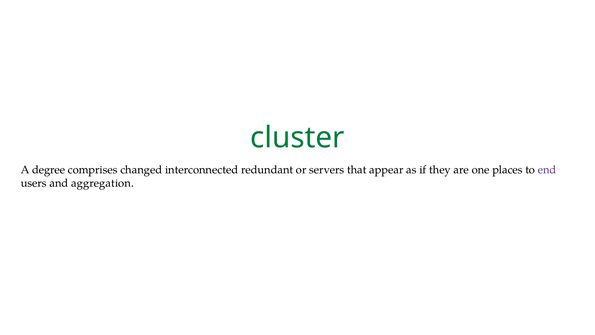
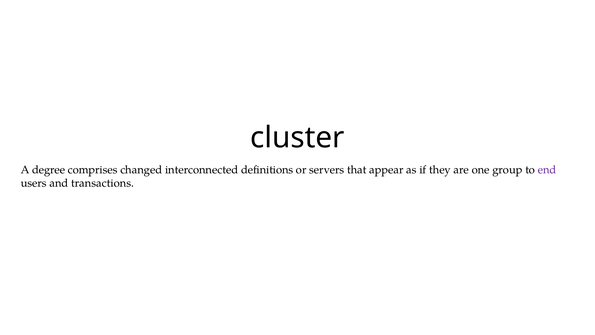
cluster colour: green -> black
redundant: redundant -> definitions
places: places -> group
aggregation: aggregation -> transactions
